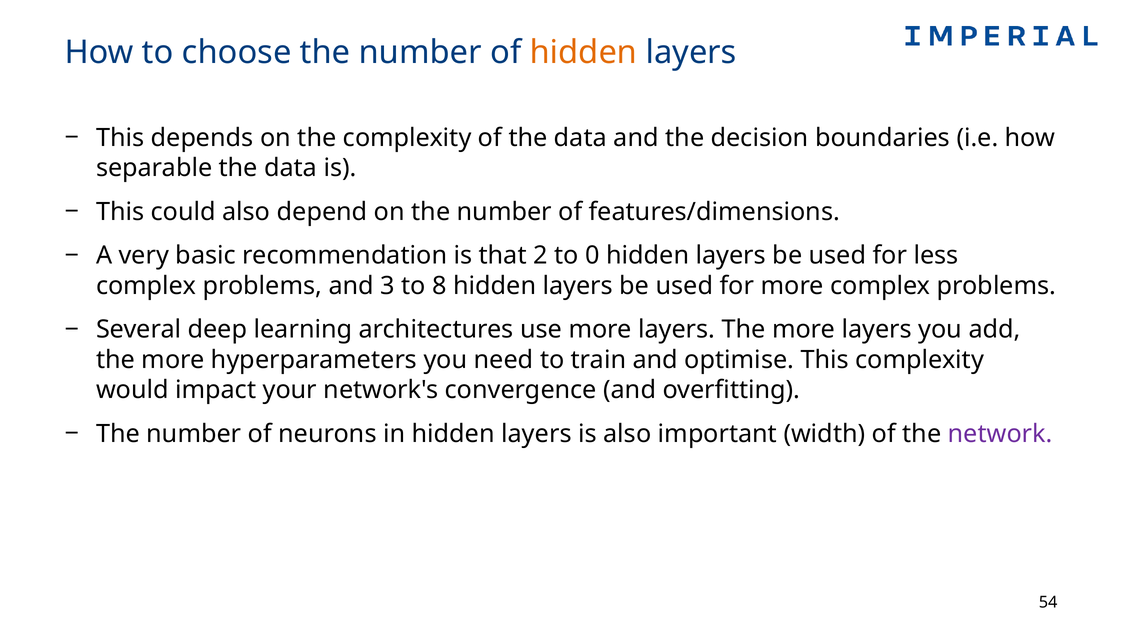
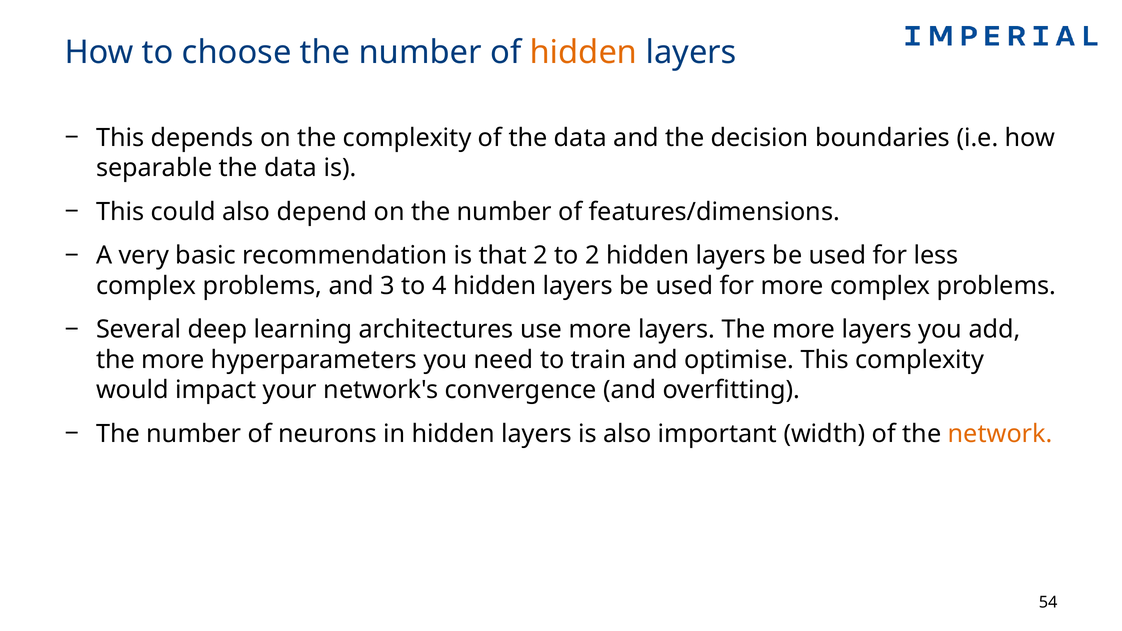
to 0: 0 -> 2
8: 8 -> 4
network colour: purple -> orange
